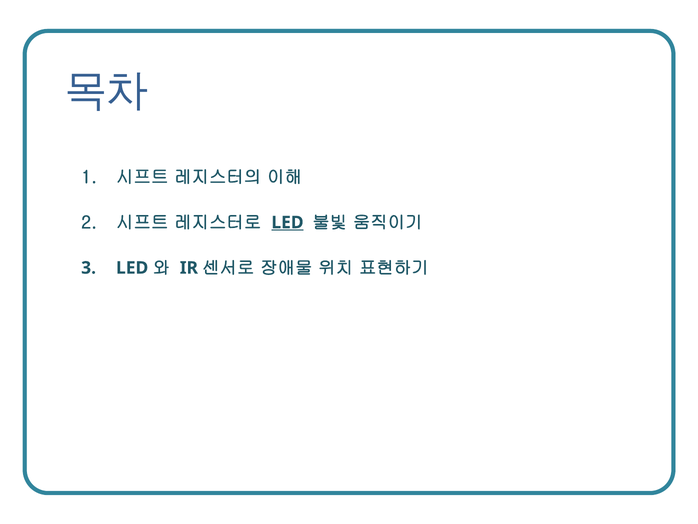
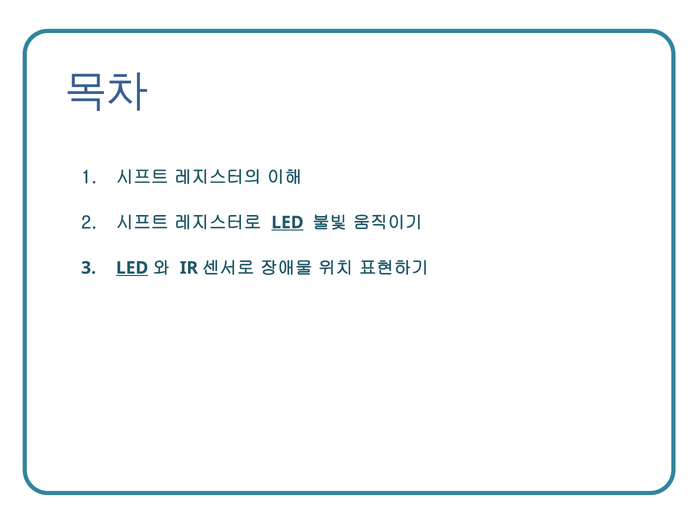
LED at (132, 268) underline: none -> present
